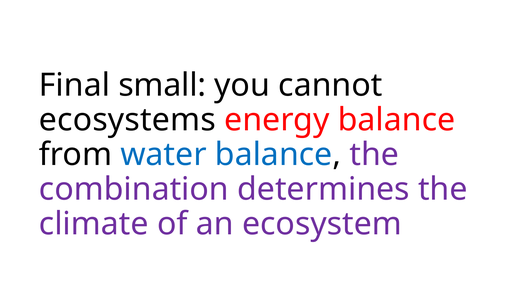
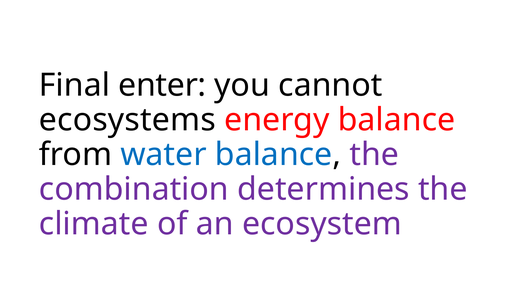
small: small -> enter
